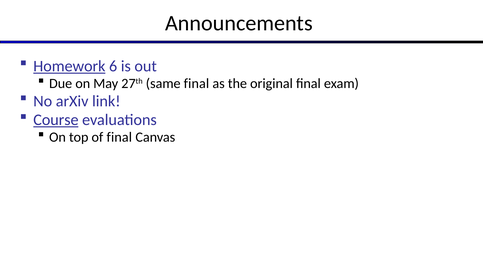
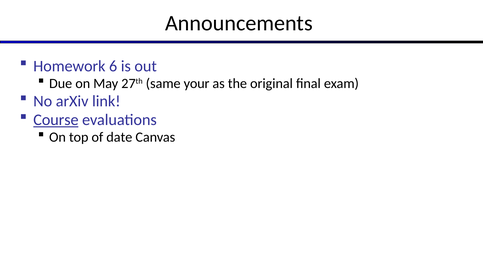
Homework underline: present -> none
same final: final -> your
of final: final -> date
